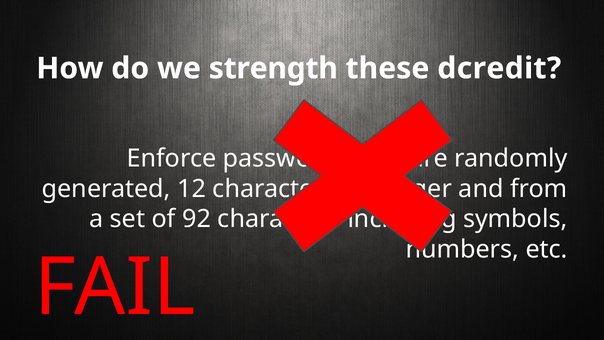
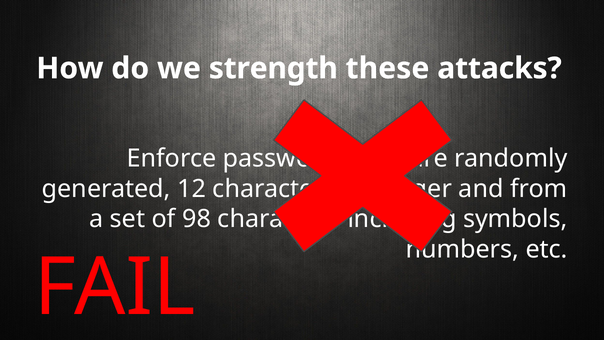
dcredit: dcredit -> attacks
92: 92 -> 98
